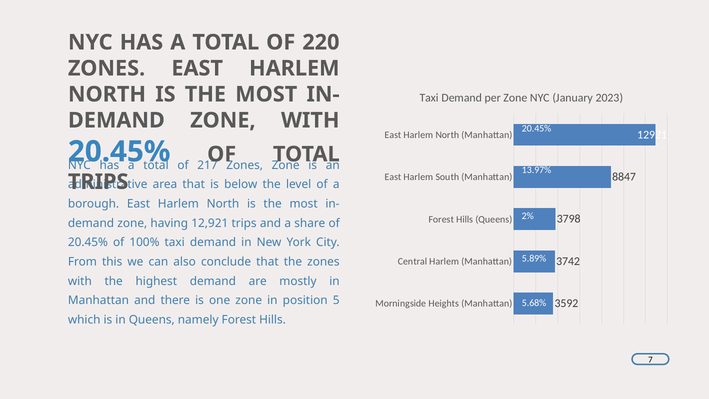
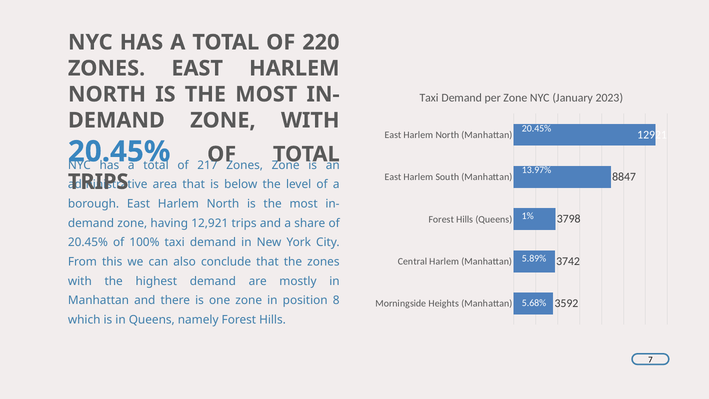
2%: 2% -> 1%
5: 5 -> 8
